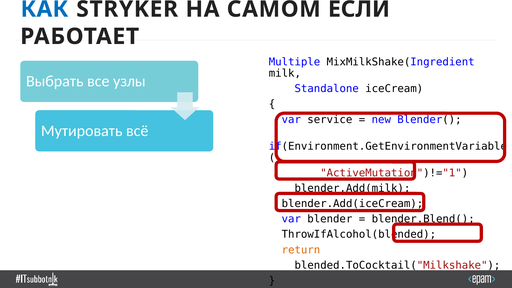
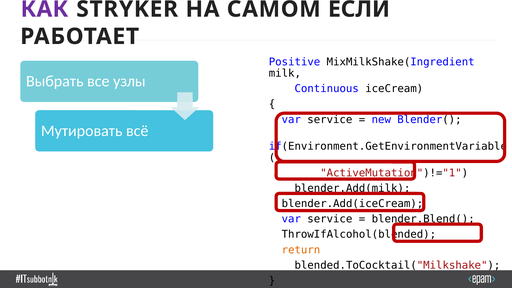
КАК colour: blue -> purple
Multiple: Multiple -> Positive
Standalone: Standalone -> Continuous
blender at (330, 219): blender -> service
